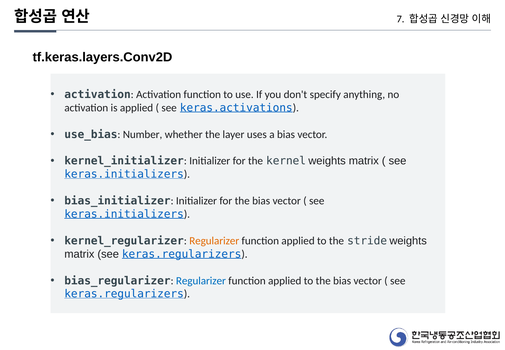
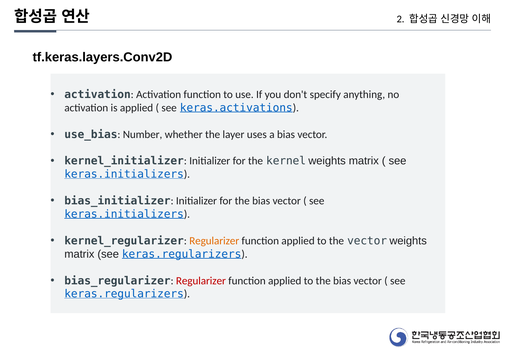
7: 7 -> 2
the stride: stride -> vector
Regularizer at (201, 280) colour: blue -> red
